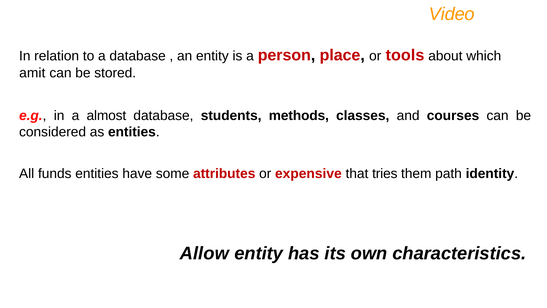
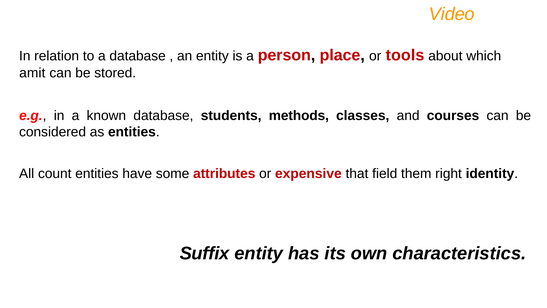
almost: almost -> known
funds: funds -> count
tries: tries -> field
path: path -> right
Allow: Allow -> Suffix
